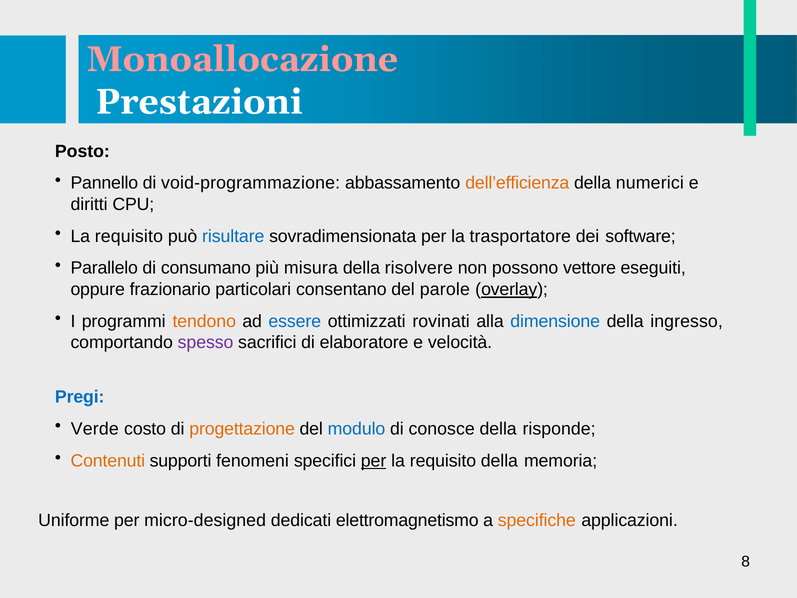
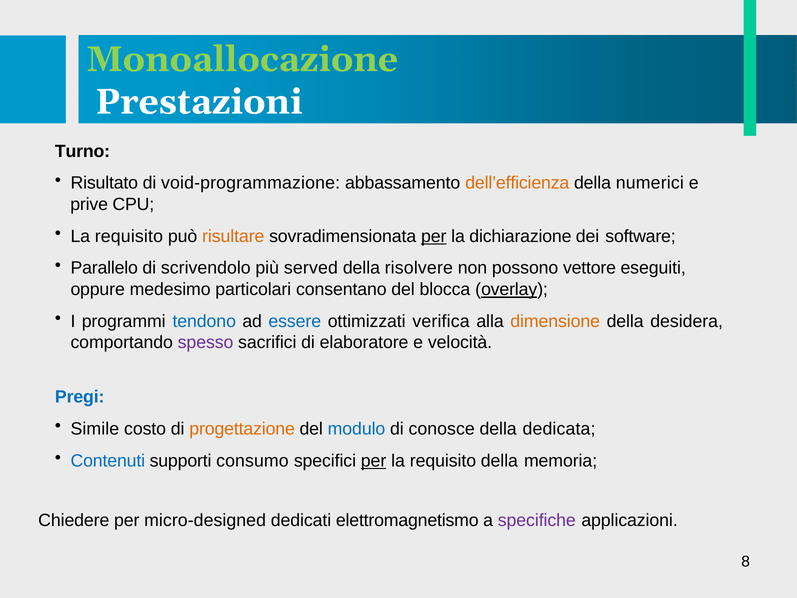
Monoallocazione colour: pink -> light green
Posto: Posto -> Turno
Pannello: Pannello -> Risultato
diritti: diritti -> prive
risultare colour: blue -> orange
per at (434, 236) underline: none -> present
trasportatore: trasportatore -> dichiarazione
consumano: consumano -> scrivendolo
misura: misura -> served
frazionario: frazionario -> medesimo
parole: parole -> blocca
tendono colour: orange -> blue
rovinati: rovinati -> verifica
dimensione colour: blue -> orange
ingresso: ingresso -> desidera
Verde: Verde -> Simile
risponde: risponde -> dedicata
Contenuti colour: orange -> blue
fenomeni: fenomeni -> consumo
Uniforme: Uniforme -> Chiedere
specifiche colour: orange -> purple
